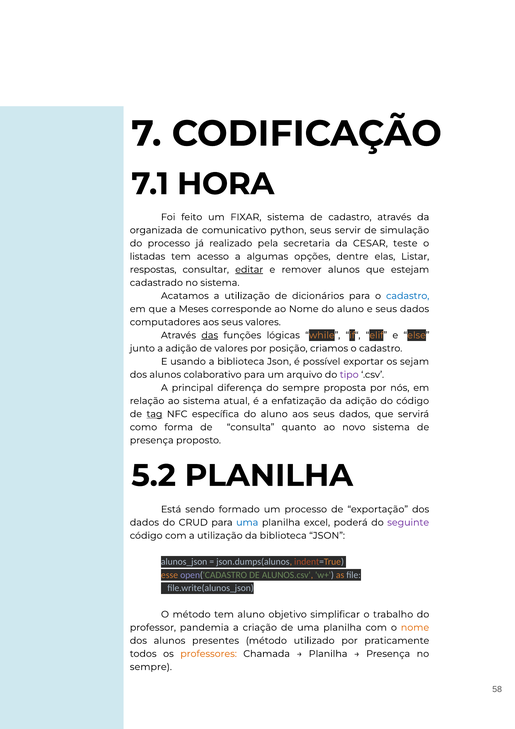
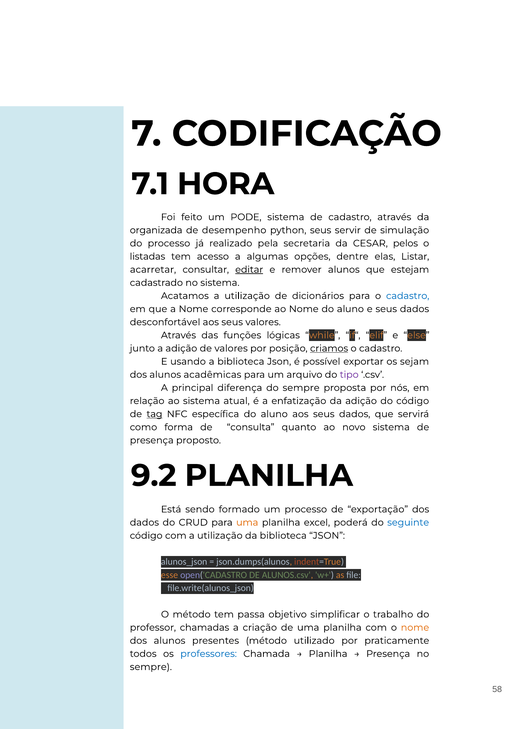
FIXAR: FIXAR -> PODE
comunicativo: comunicativo -> desempenho
teste: teste -> pelos
respostas: respostas -> acarretar
a Meses: Meses -> Nome
computadores: computadores -> desconfortável
das underline: present -> none
criamos underline: none -> present
colaborativo: colaborativo -> acadêmicas
5.2: 5.2 -> 9.2
uma at (247, 522) colour: blue -> orange
seguinte colour: purple -> blue
tem aluno: aluno -> passa
pandemia: pandemia -> chamadas
professores colour: orange -> blue
